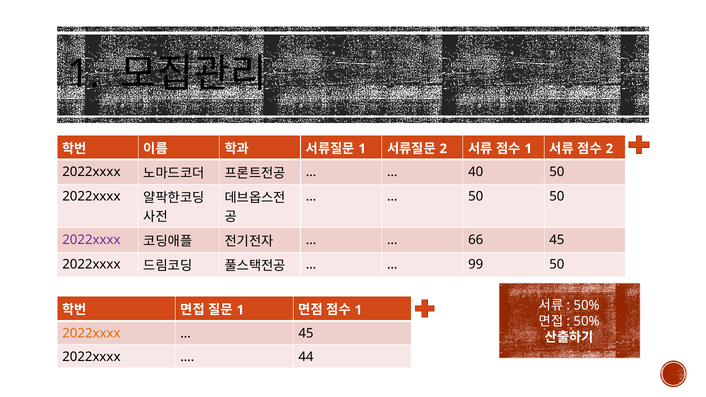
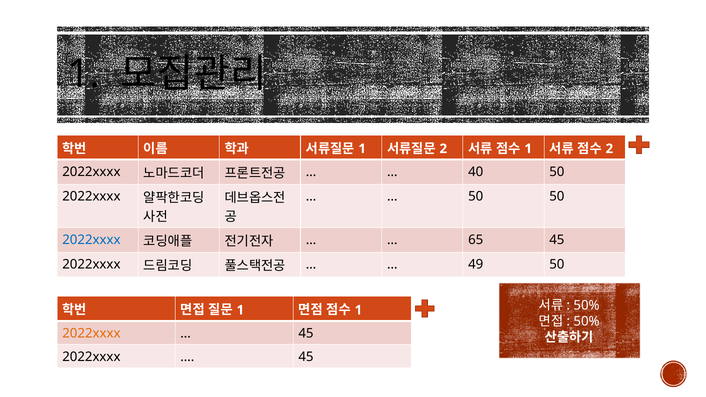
2022xxxx at (91, 240) colour: purple -> blue
66: 66 -> 65
99: 99 -> 49
44 at (306, 357): 44 -> 45
